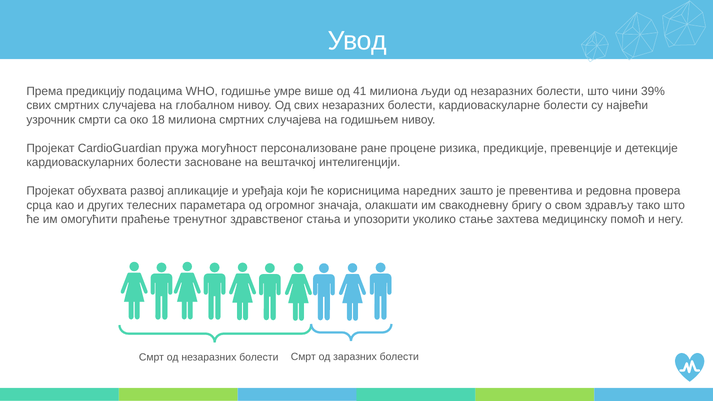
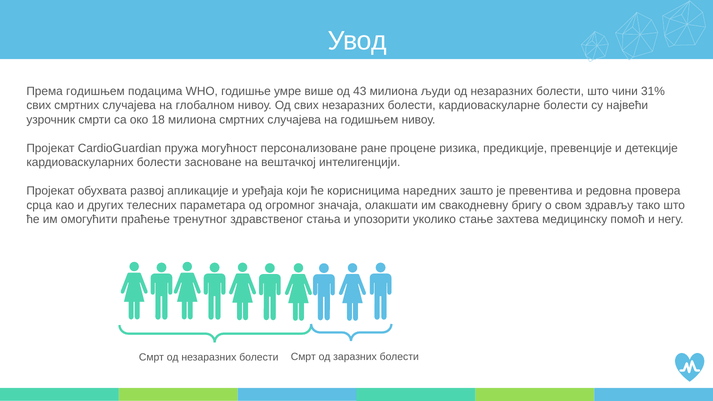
Према предикцију: предикцију -> годишњем
41: 41 -> 43
39%: 39% -> 31%
